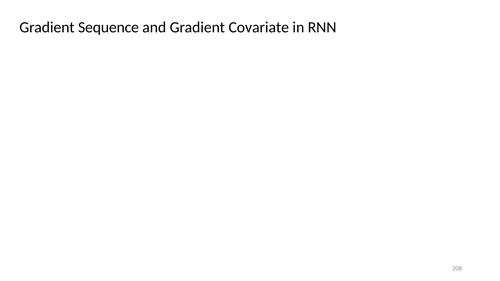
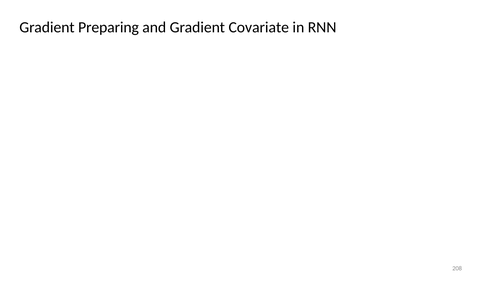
Sequence: Sequence -> Preparing
